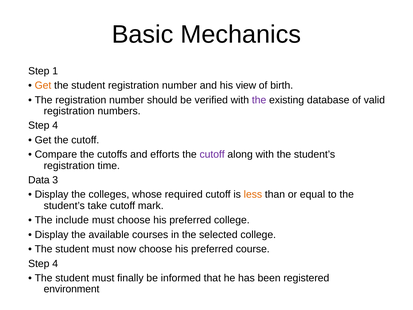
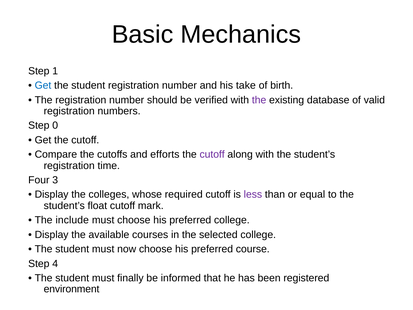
Get at (43, 85) colour: orange -> blue
view: view -> take
4 at (55, 125): 4 -> 0
Data: Data -> Four
less colour: orange -> purple
take: take -> float
